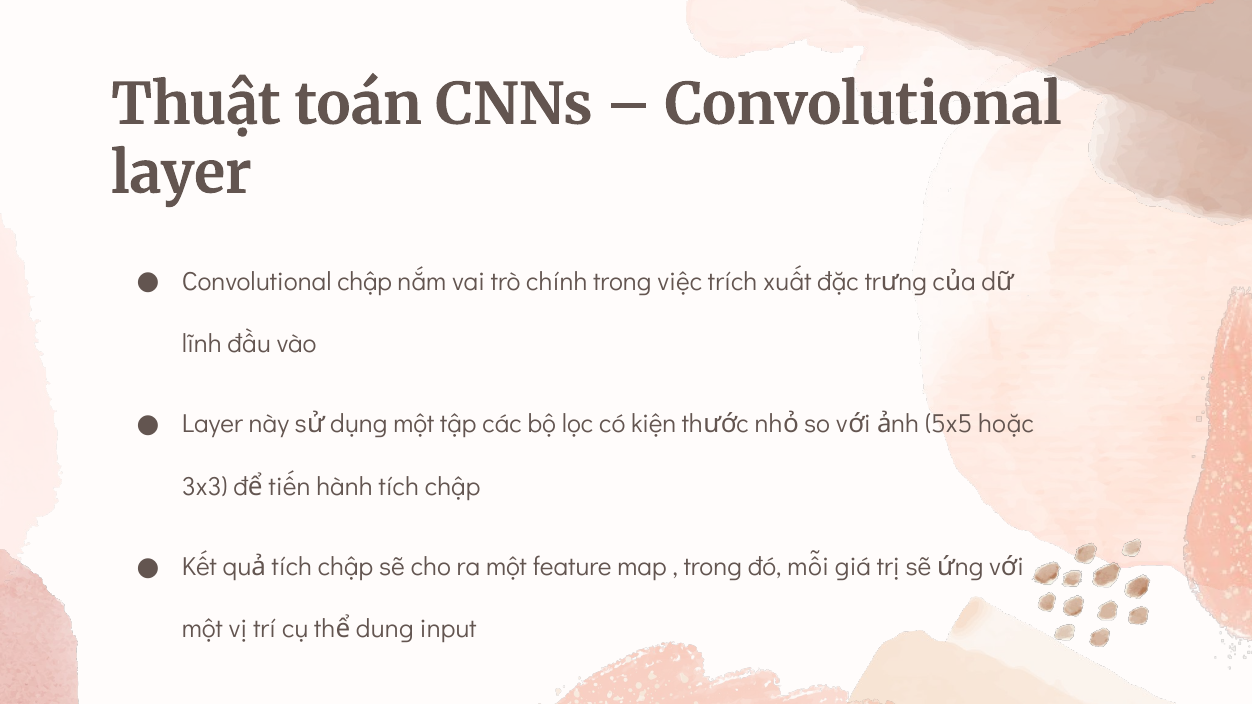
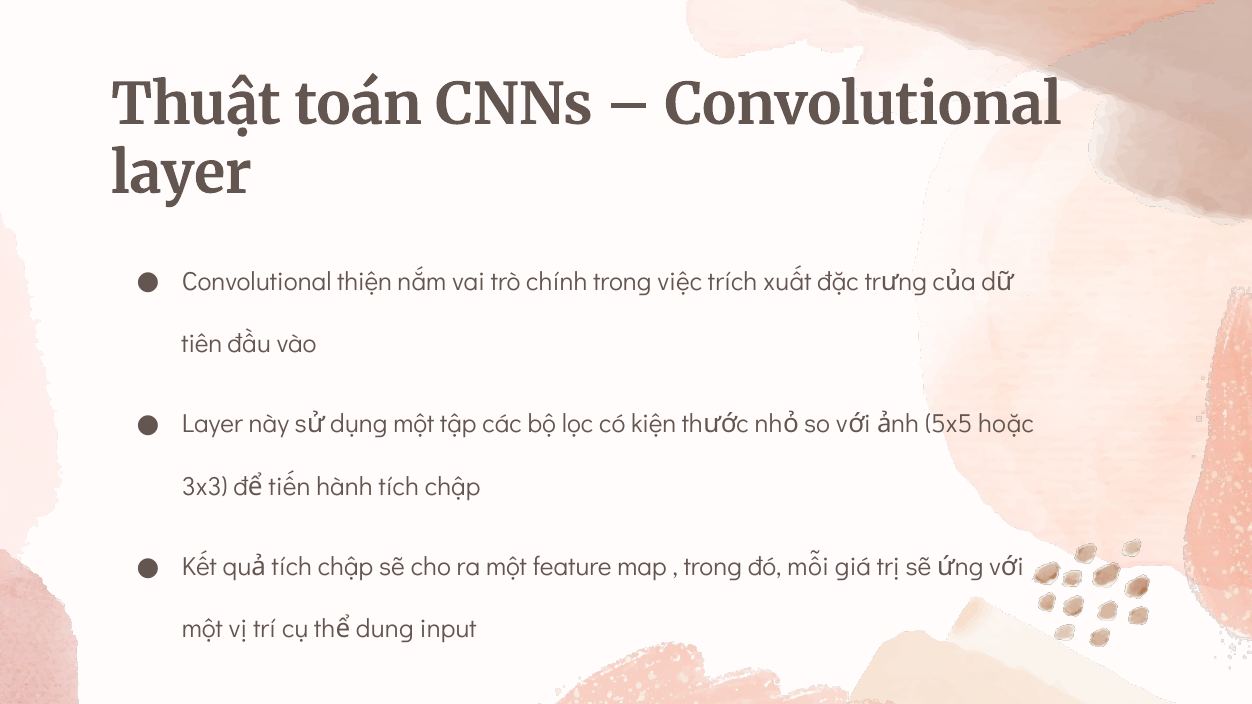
Convolutional chập: chập -> thiện
lĩnh: lĩnh -> tiên
